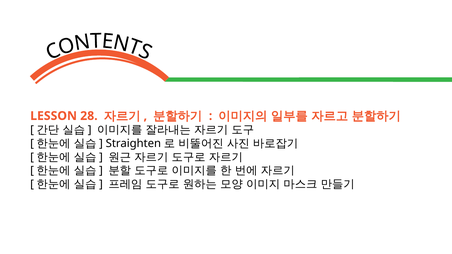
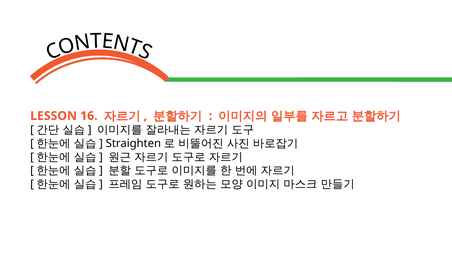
28: 28 -> 16
